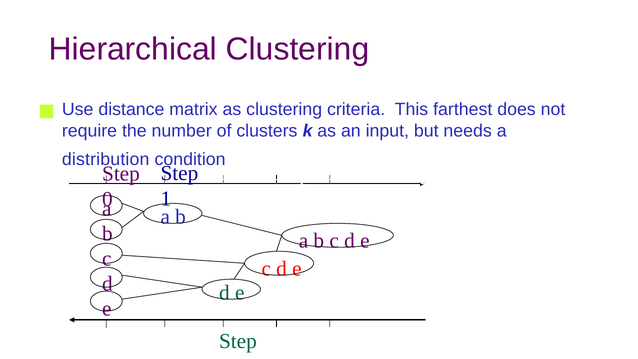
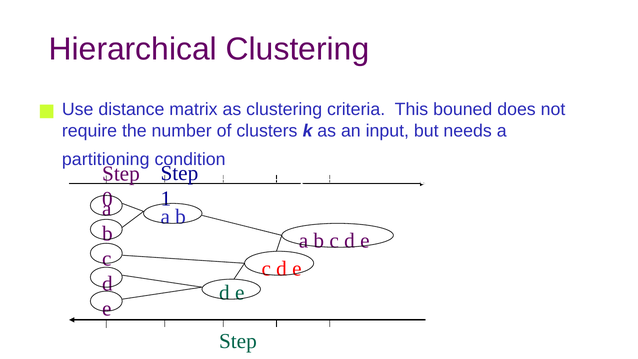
farthest: farthest -> bouned
distribution: distribution -> partitioning
